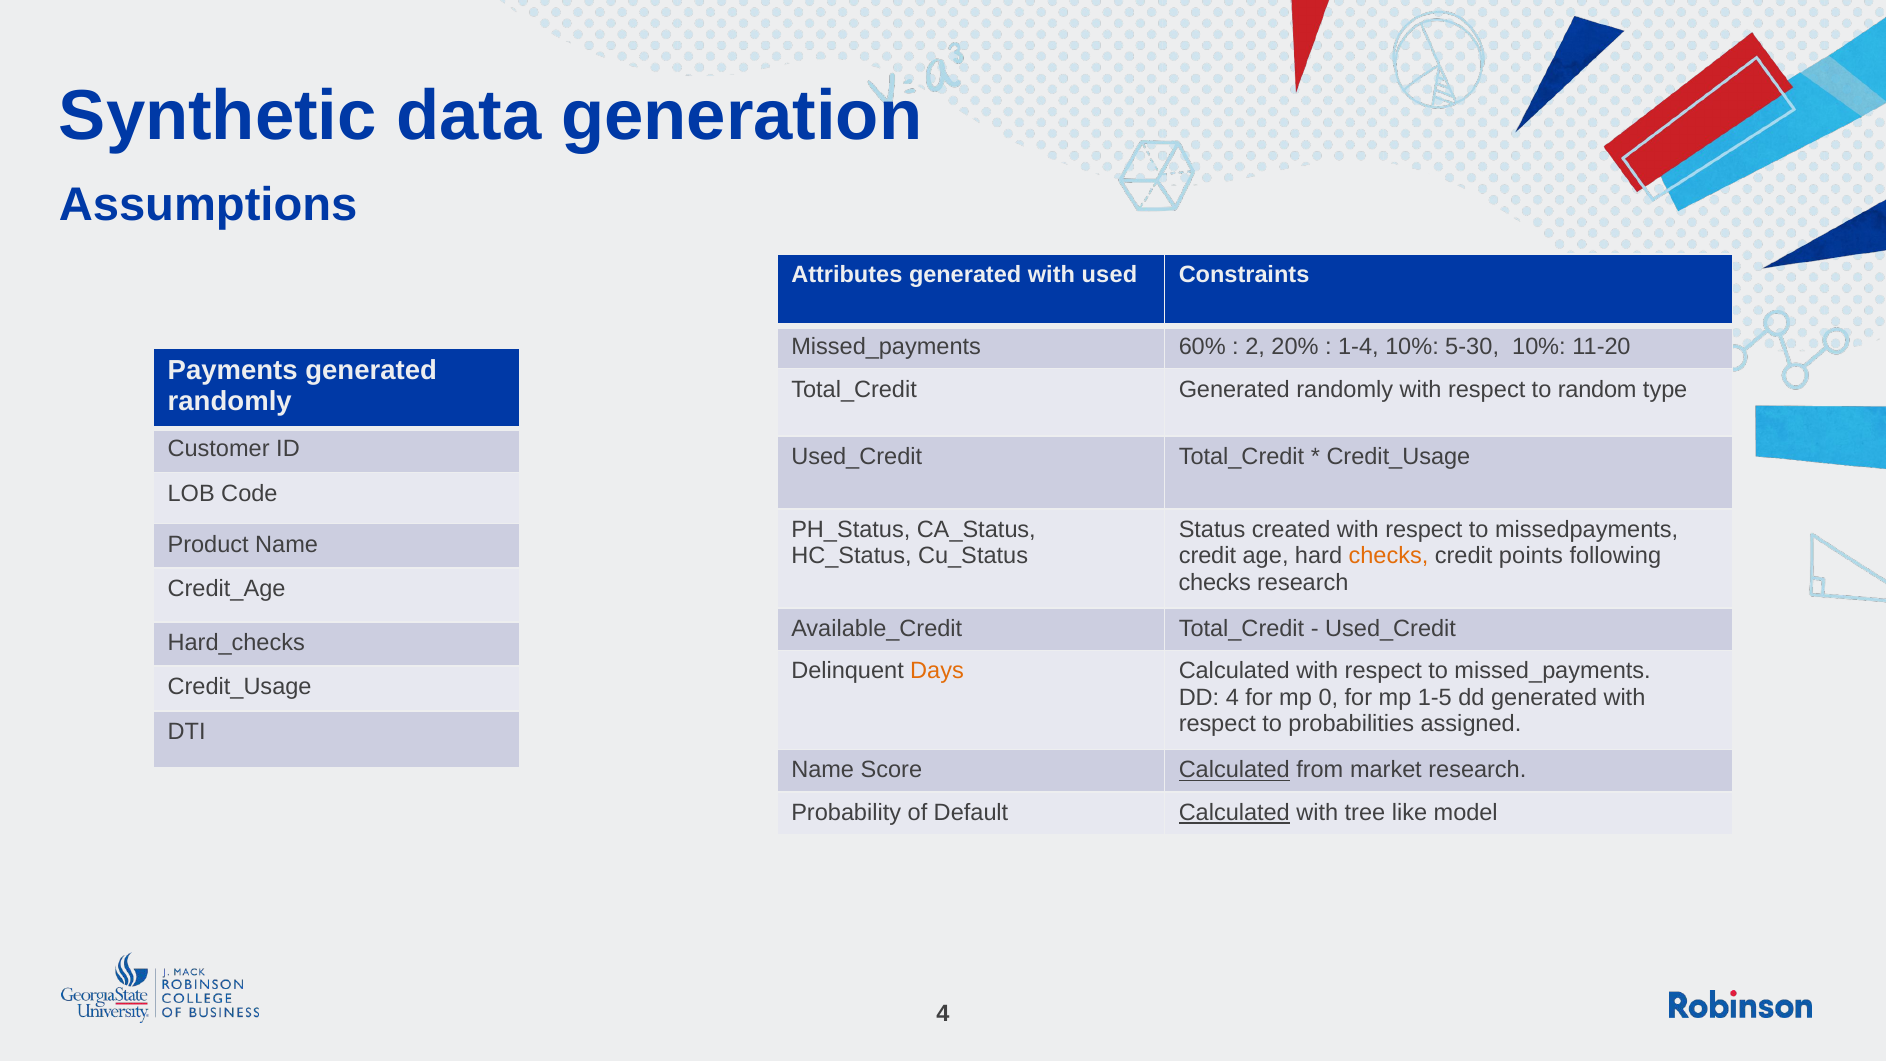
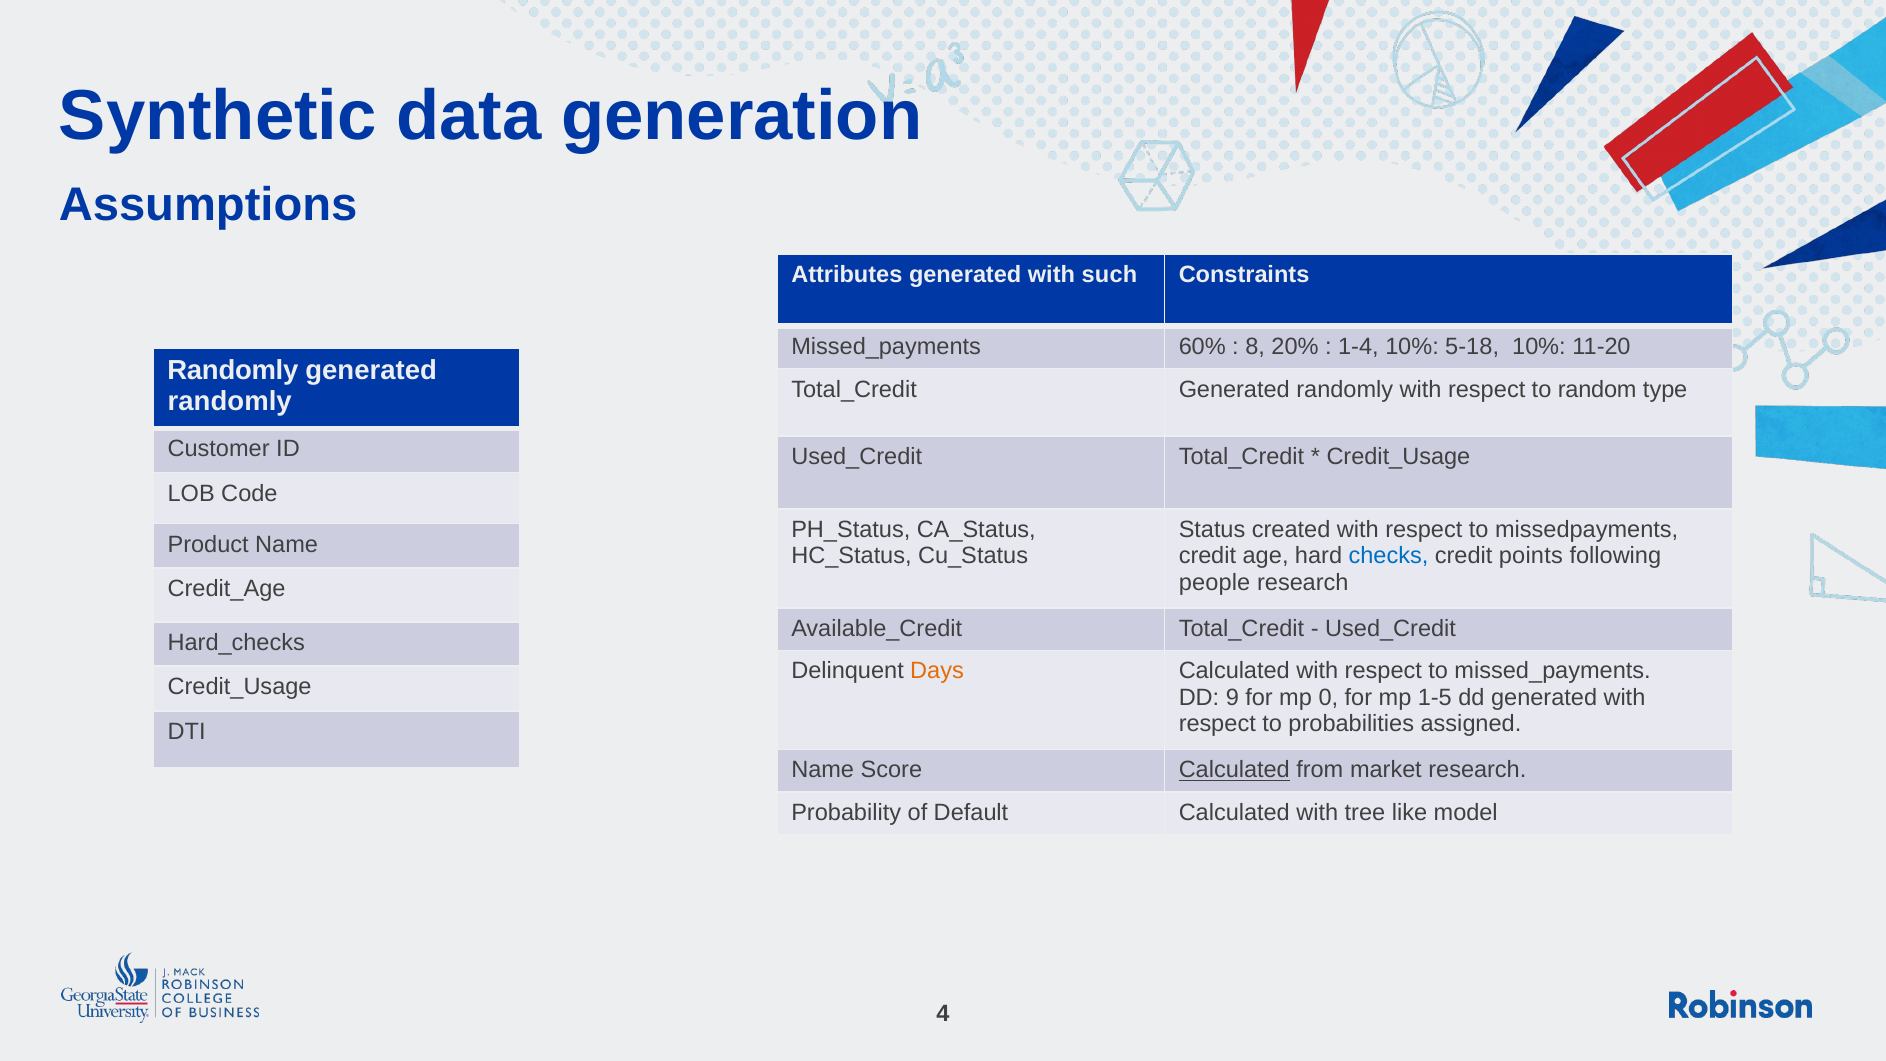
used: used -> such
2: 2 -> 8
5-30: 5-30 -> 5-18
Payments at (233, 371): Payments -> Randomly
checks at (1388, 556) colour: orange -> blue
checks at (1215, 582): checks -> people
DD 4: 4 -> 9
Calculated at (1234, 813) underline: present -> none
